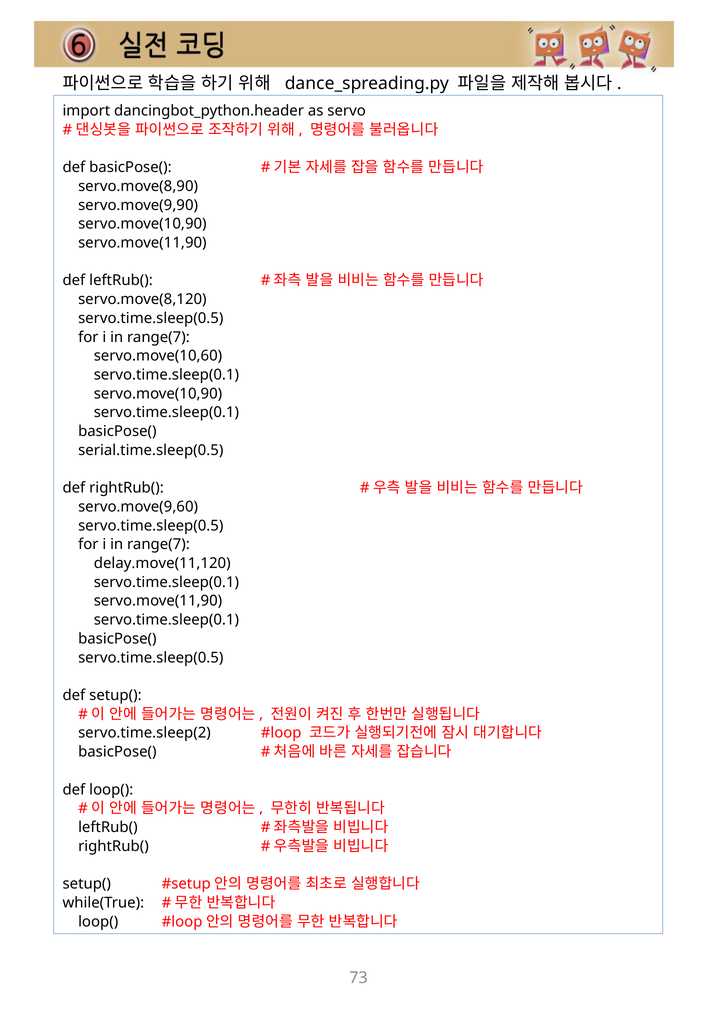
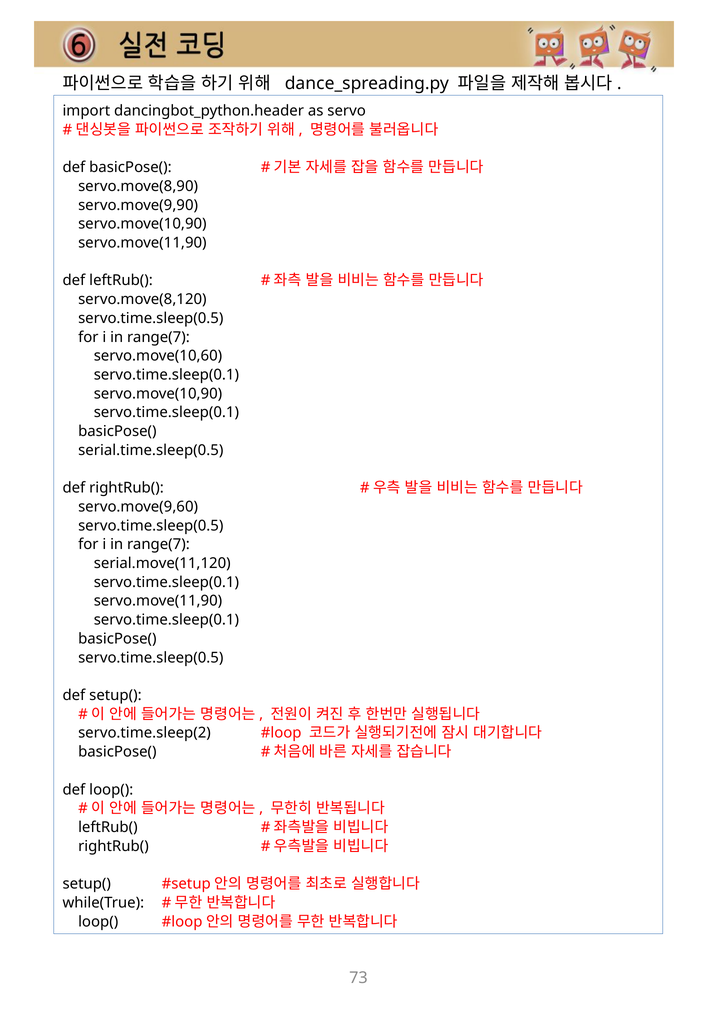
delay.move(11,120: delay.move(11,120 -> serial.move(11,120
